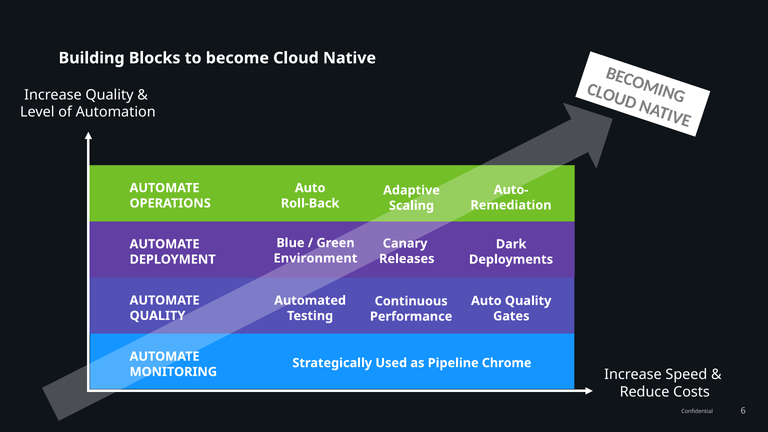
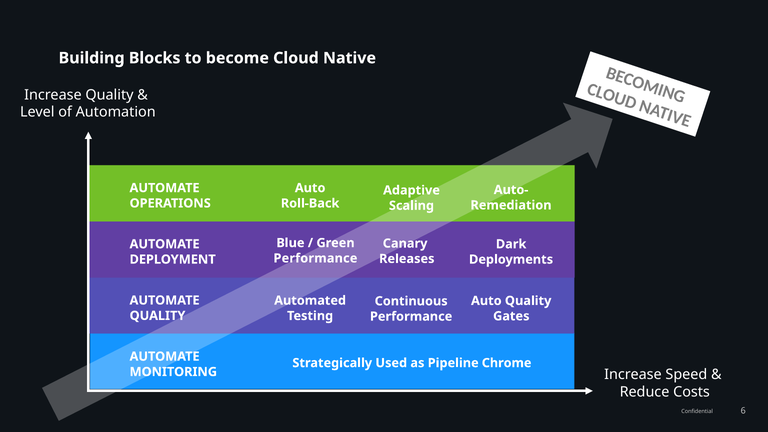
Environment at (315, 258): Environment -> Performance
